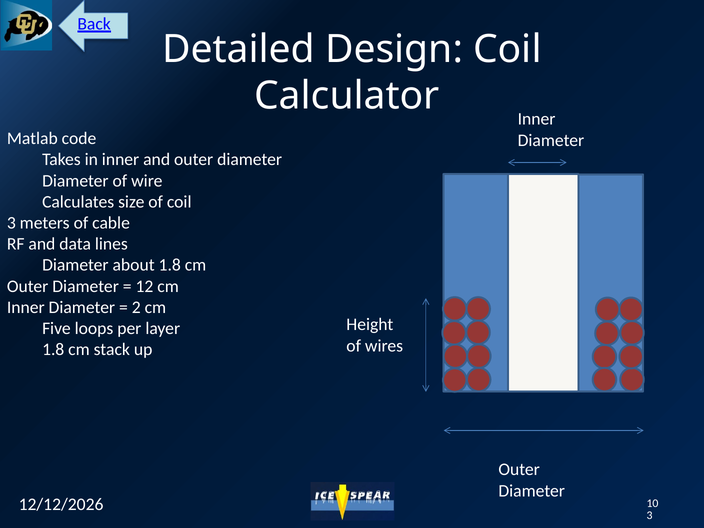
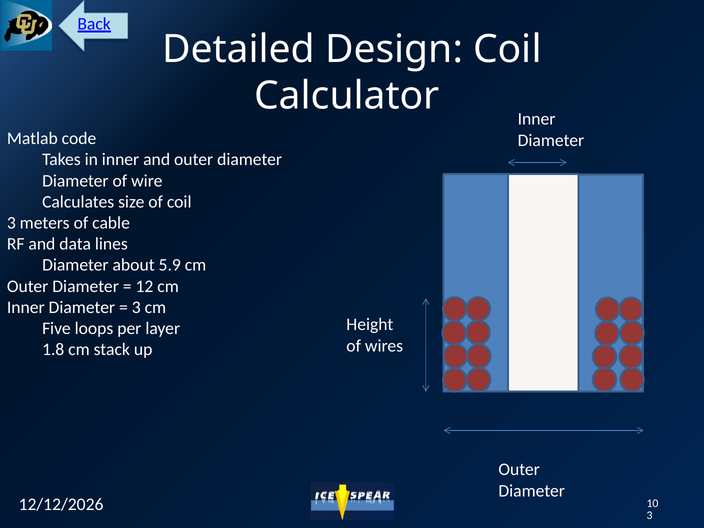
about 1.8: 1.8 -> 5.9
2 at (136, 307): 2 -> 3
